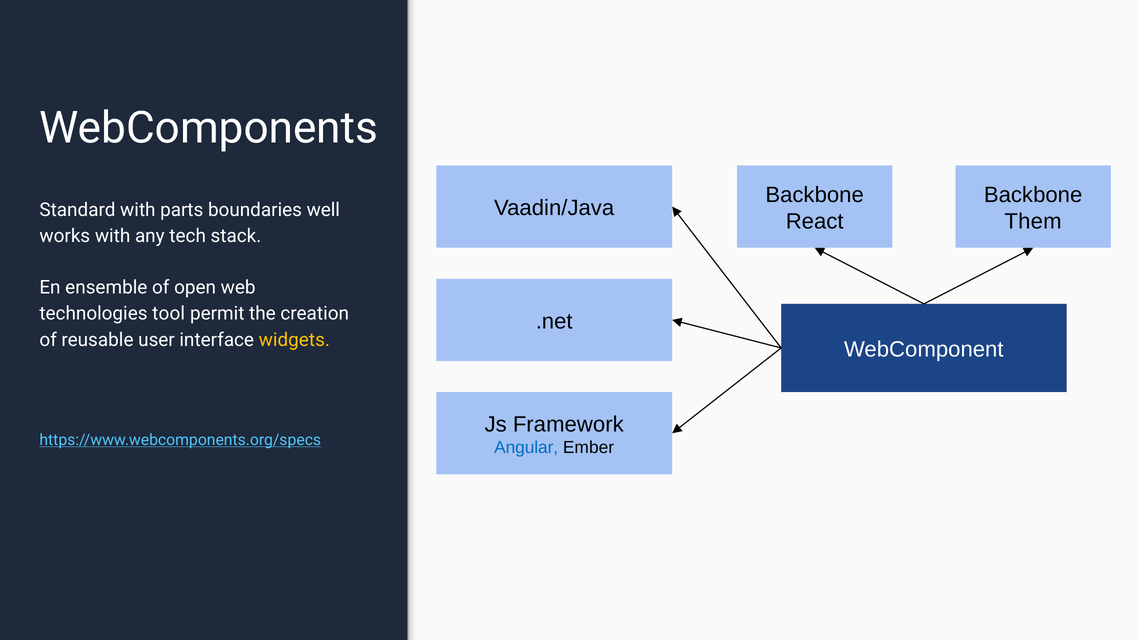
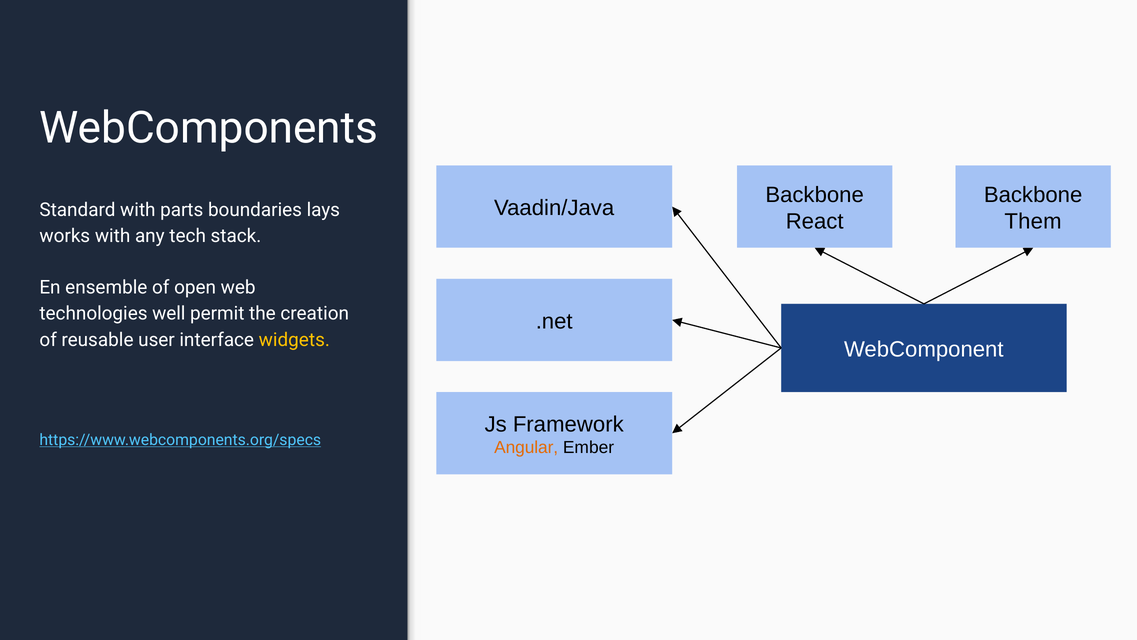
well: well -> lays
tool: tool -> well
Angular colour: blue -> orange
